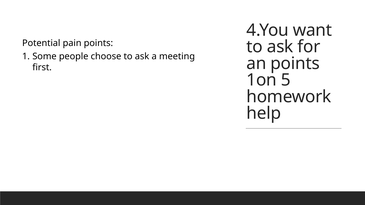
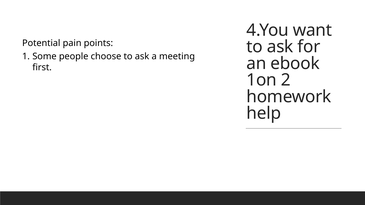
an points: points -> ebook
5: 5 -> 2
